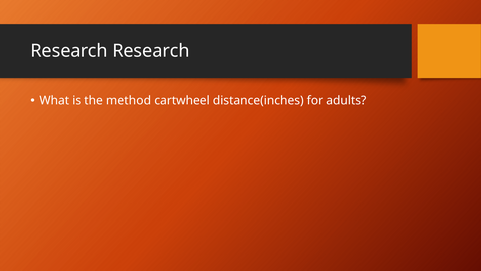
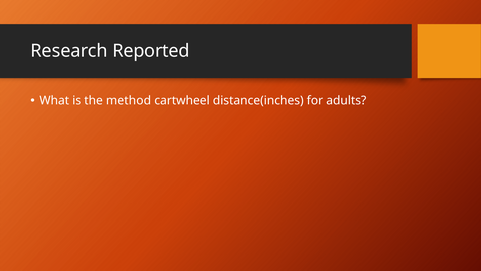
Research Research: Research -> Reported
